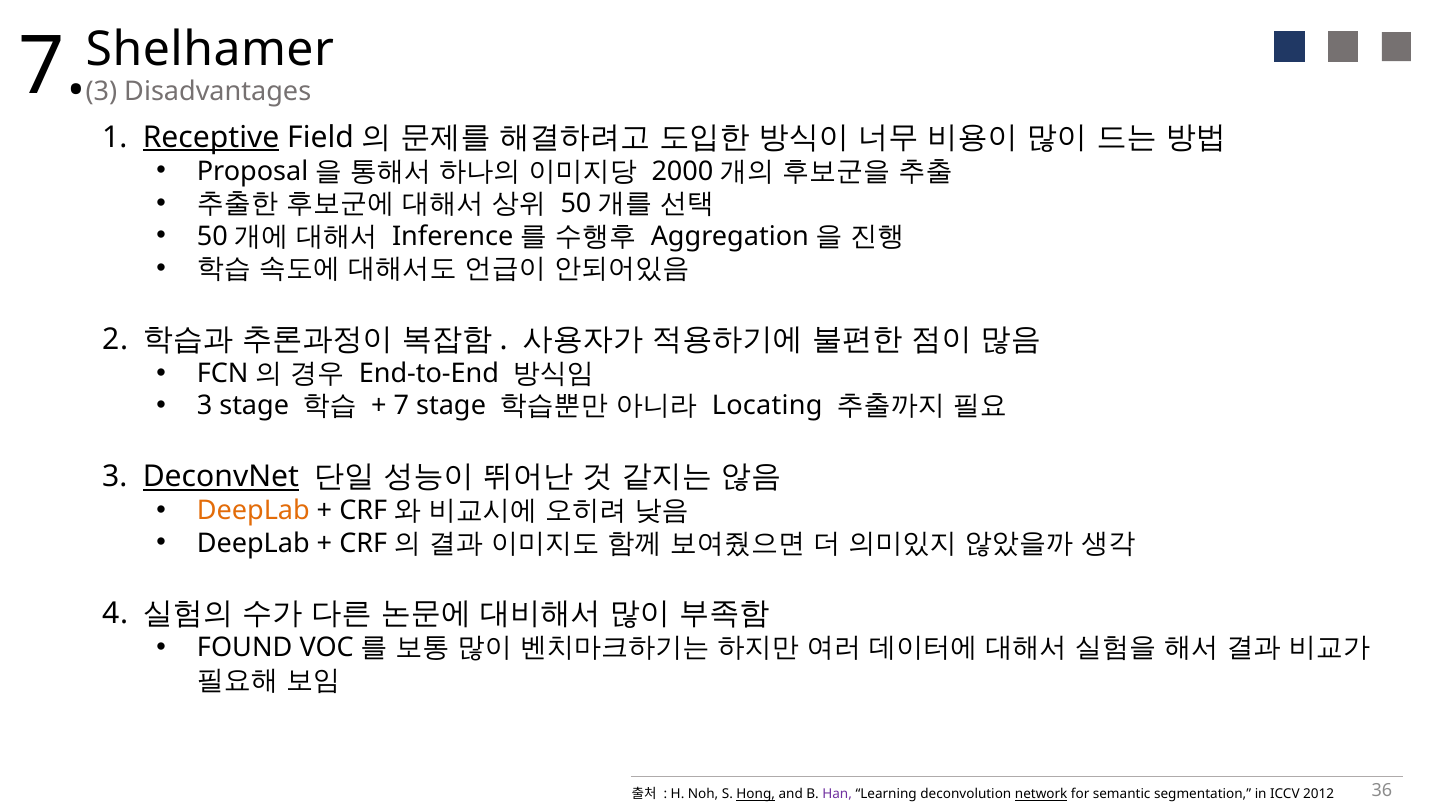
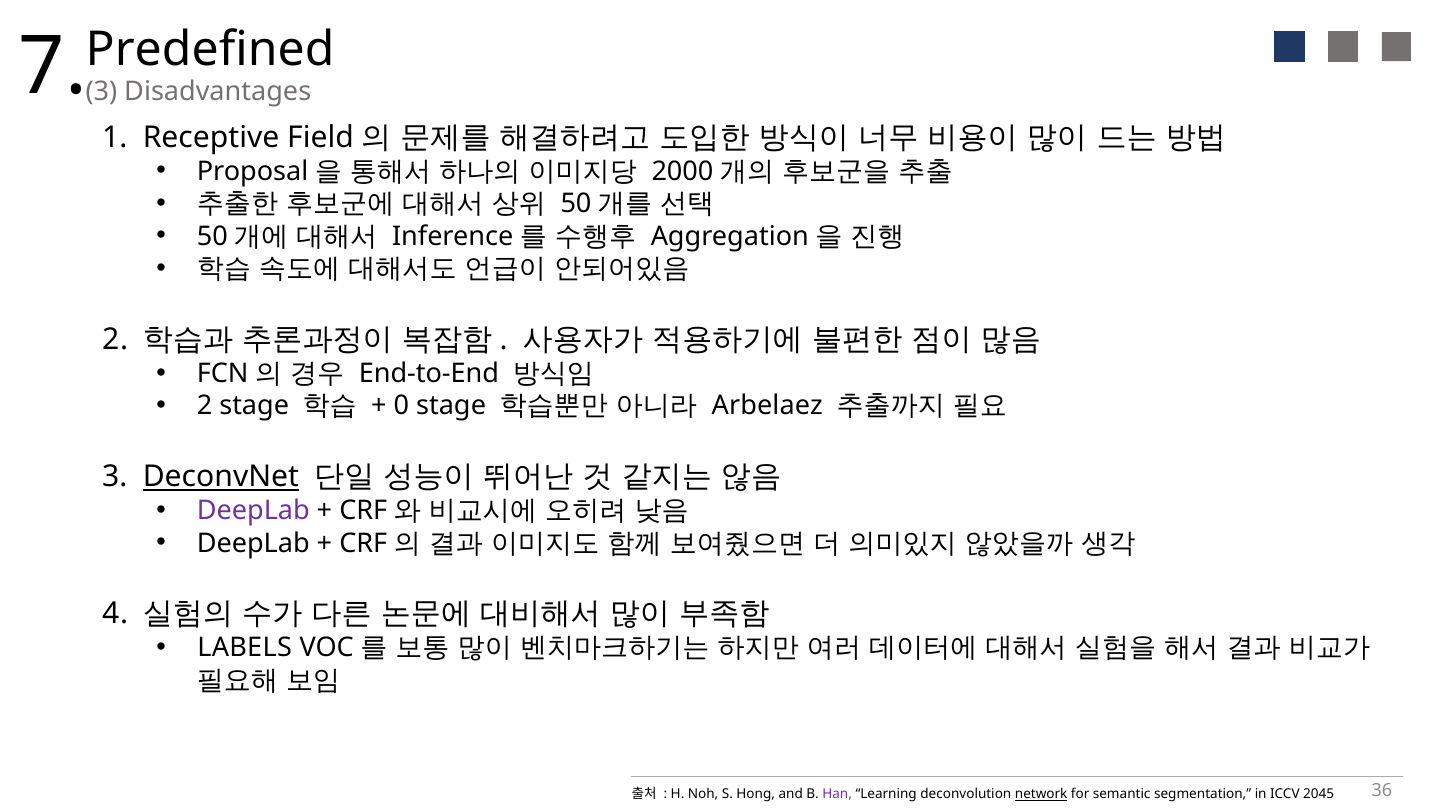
Shelhamer: Shelhamer -> Predefined
Receptive underline: present -> none
3 at (205, 406): 3 -> 2
7 at (401, 406): 7 -> 0
Locating: Locating -> Arbelaez
DeepLab at (253, 511) colour: orange -> purple
FOUND: FOUND -> LABELS
Hong underline: present -> none
2012: 2012 -> 2045
